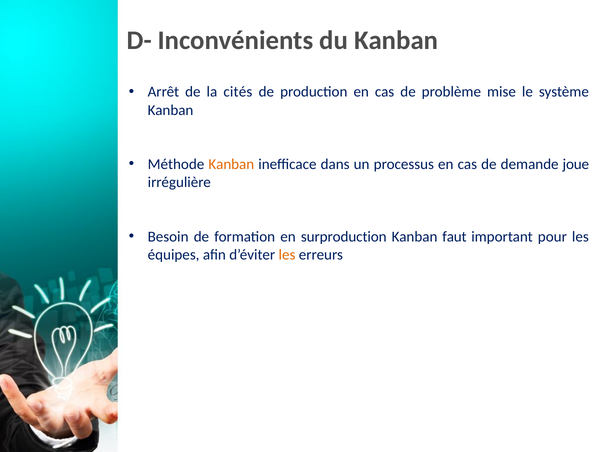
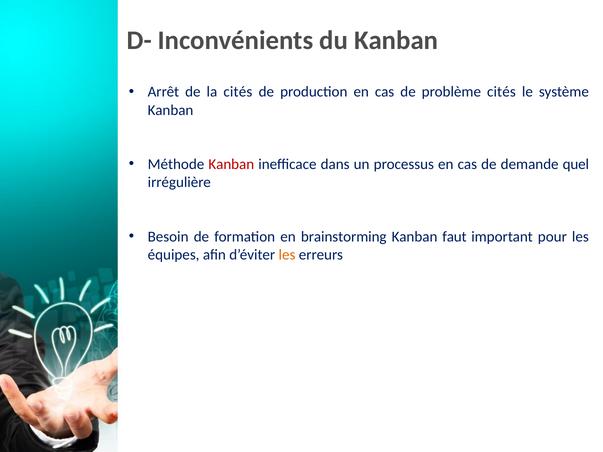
problème mise: mise -> cités
Kanban at (231, 164) colour: orange -> red
joue: joue -> quel
surproduction: surproduction -> brainstorming
